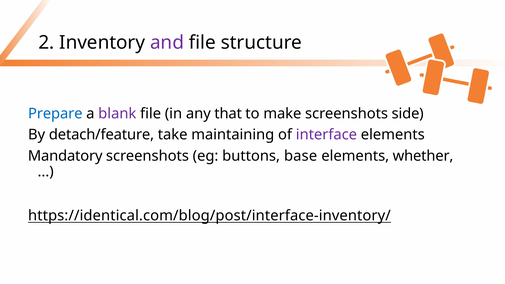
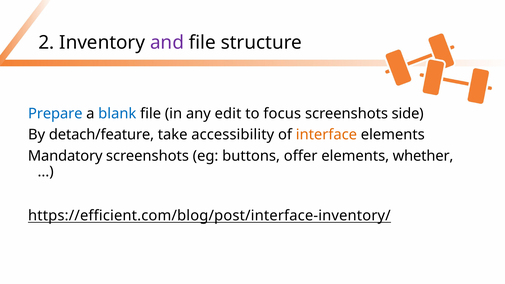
blank colour: purple -> blue
that: that -> edit
make: make -> focus
maintaining: maintaining -> accessibility
interface colour: purple -> orange
base: base -> offer
https://identical.com/blog/post/interface-inventory/: https://identical.com/blog/post/interface-inventory/ -> https://efficient.com/blog/post/interface-inventory/
